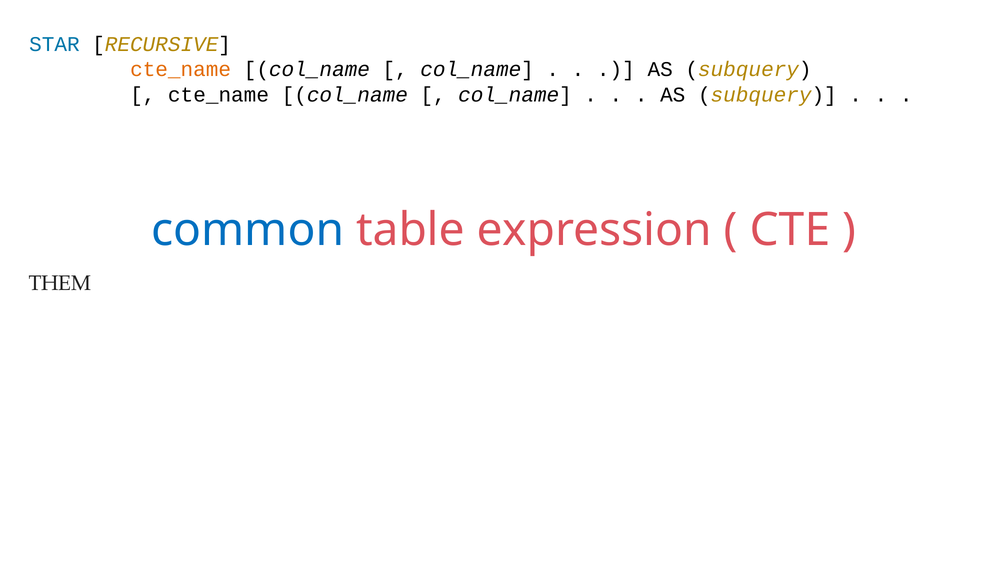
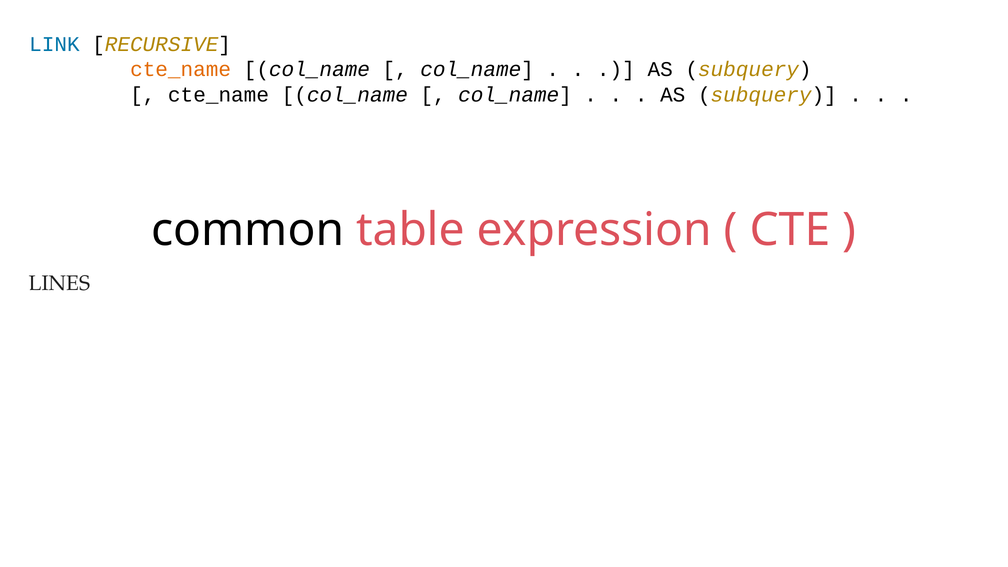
STAR: STAR -> LINK
common colour: blue -> black
THEM: THEM -> LINES
